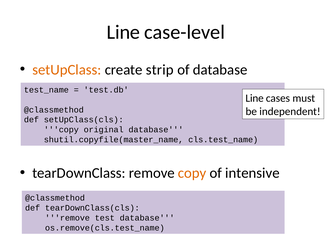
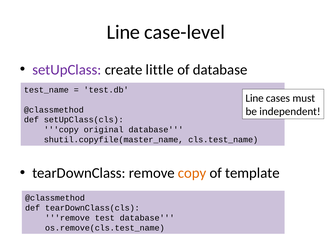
setUpClass colour: orange -> purple
strip: strip -> little
intensive: intensive -> template
